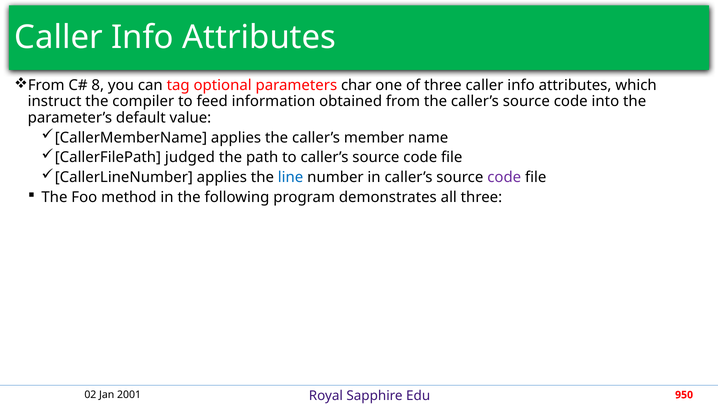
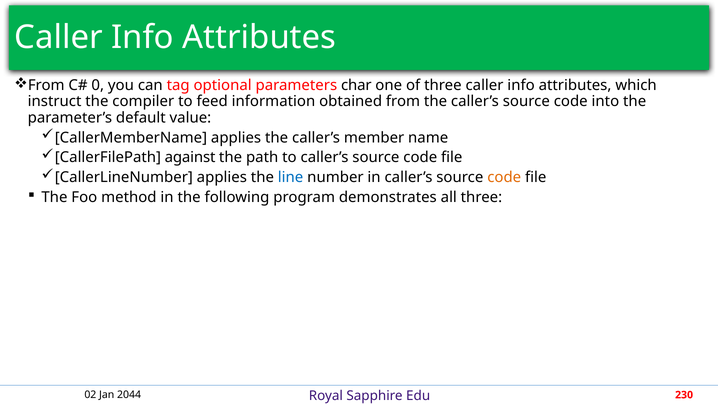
8: 8 -> 0
judged: judged -> against
code at (504, 177) colour: purple -> orange
2001: 2001 -> 2044
950: 950 -> 230
